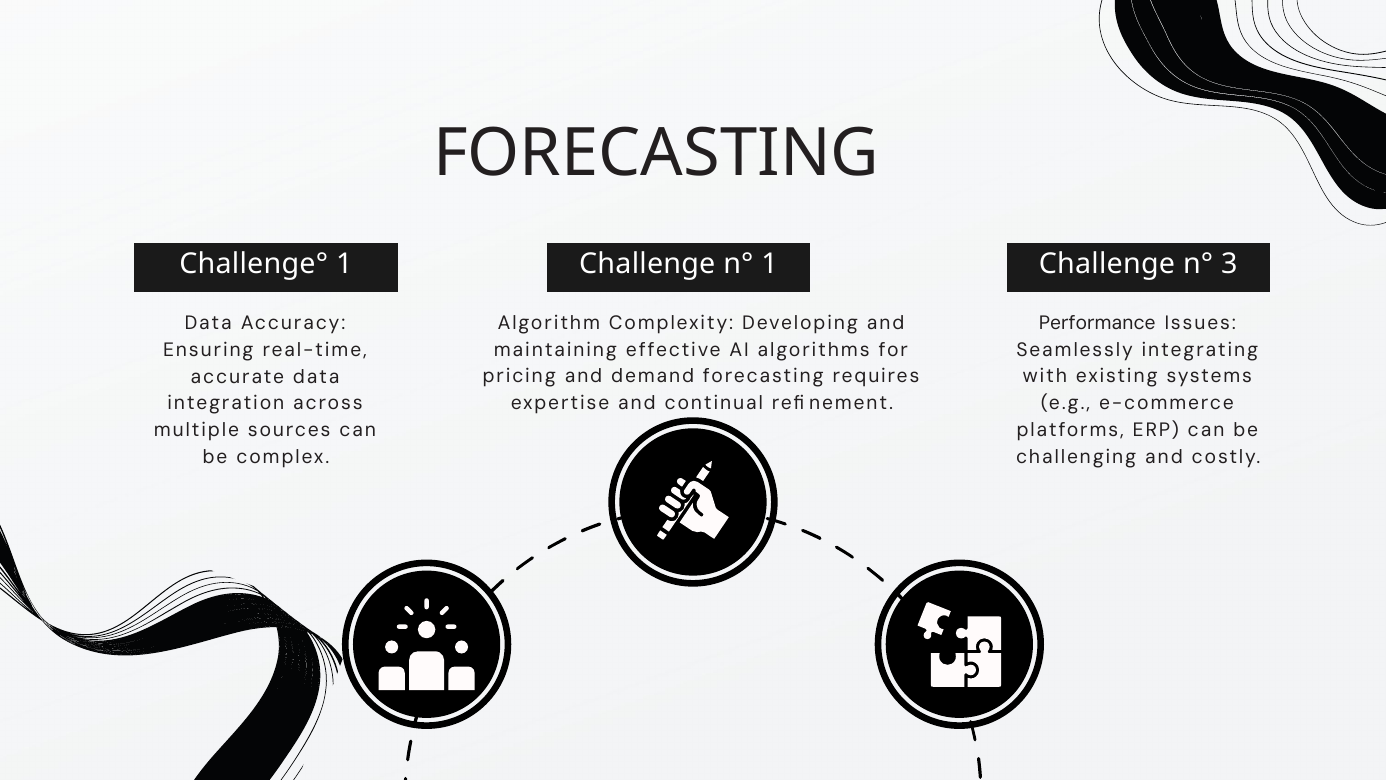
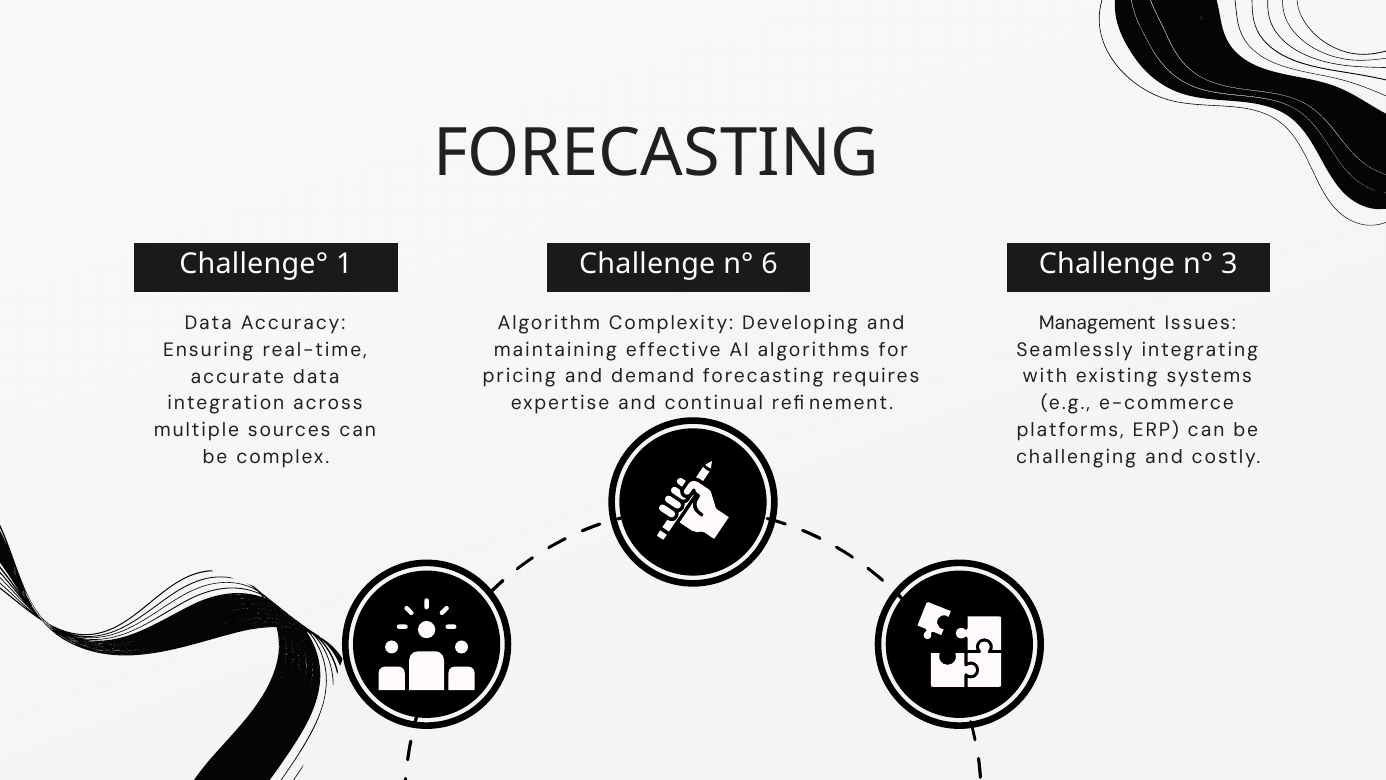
n° 1: 1 -> 6
Performance: Performance -> Management
